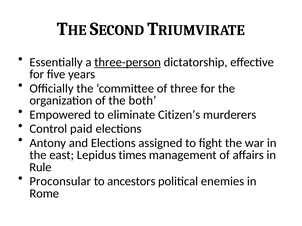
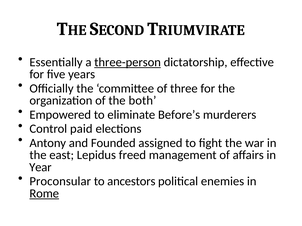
Citizen’s: Citizen’s -> Before’s
and Elections: Elections -> Founded
times: times -> freed
Rule: Rule -> Year
Rome underline: none -> present
